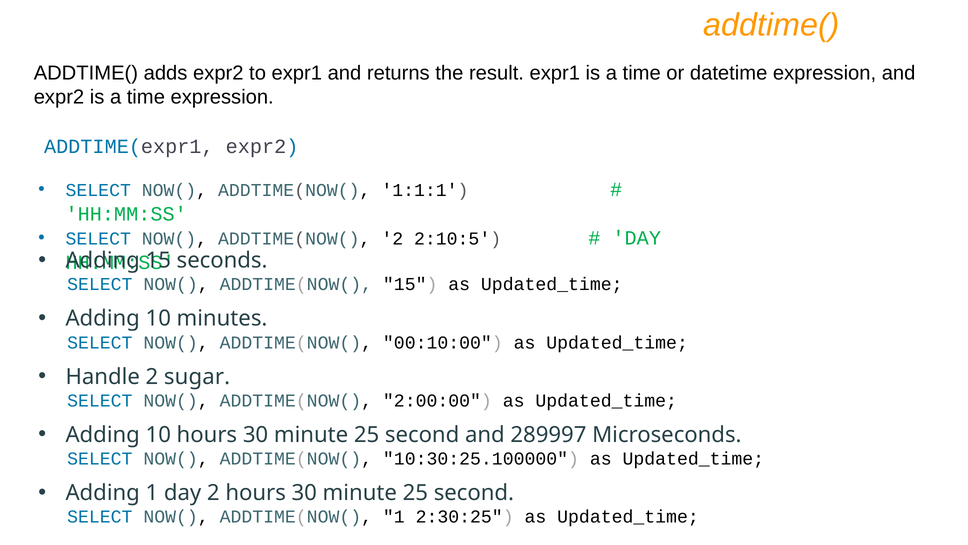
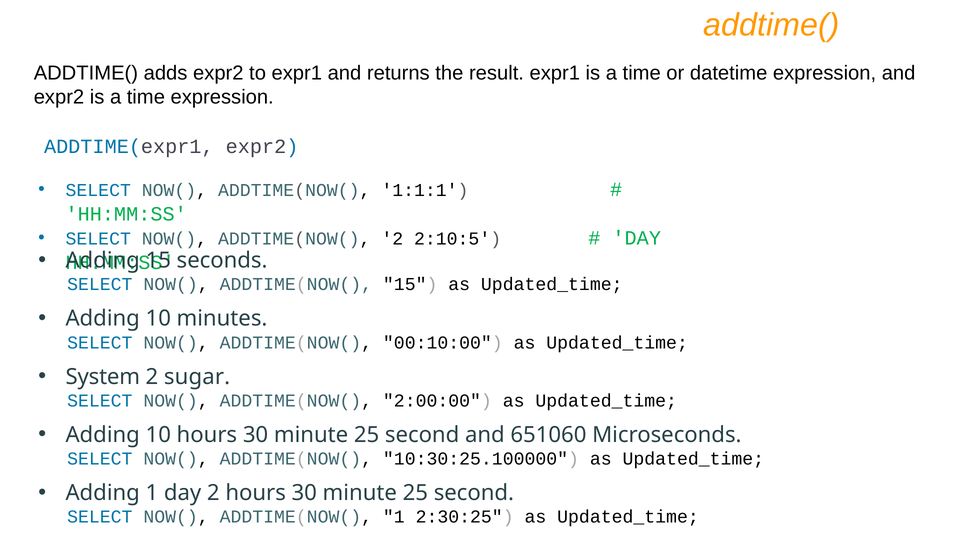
Handle: Handle -> System
289997: 289997 -> 651060
